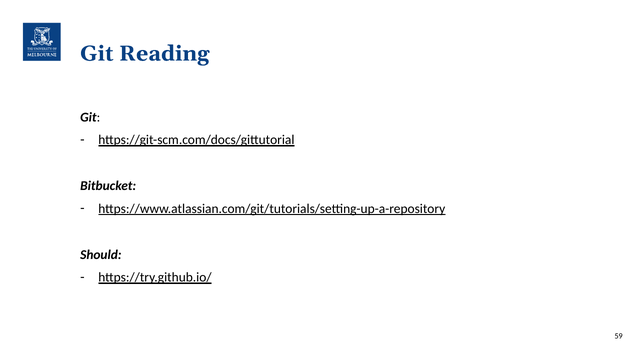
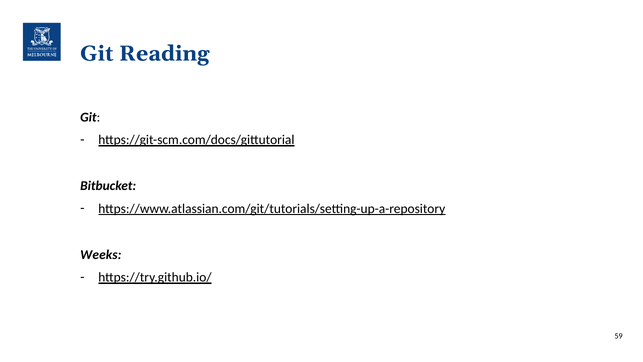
Should: Should -> Weeks
